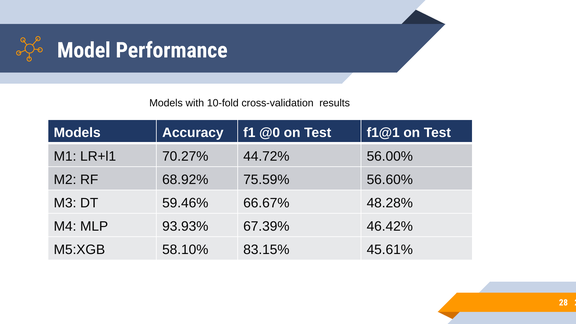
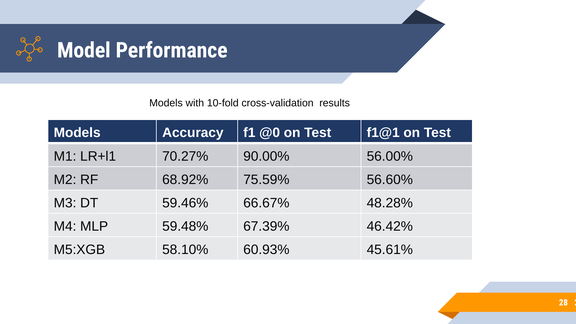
44.72%: 44.72% -> 90.00%
93.93%: 93.93% -> 59.48%
83.15%: 83.15% -> 60.93%
